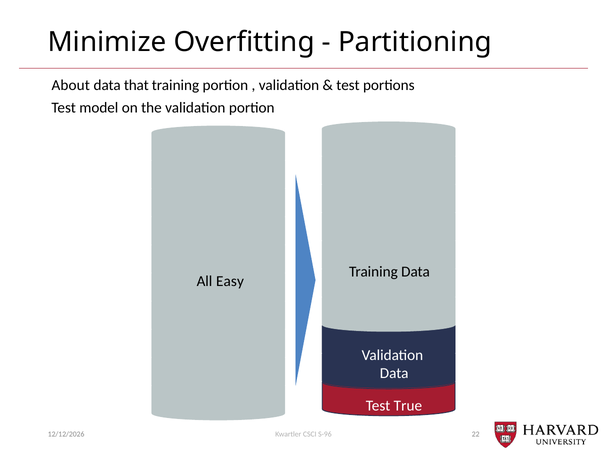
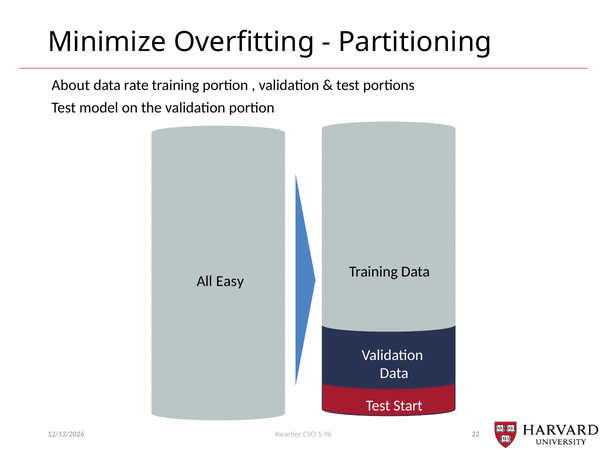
that: that -> rate
True: True -> Start
